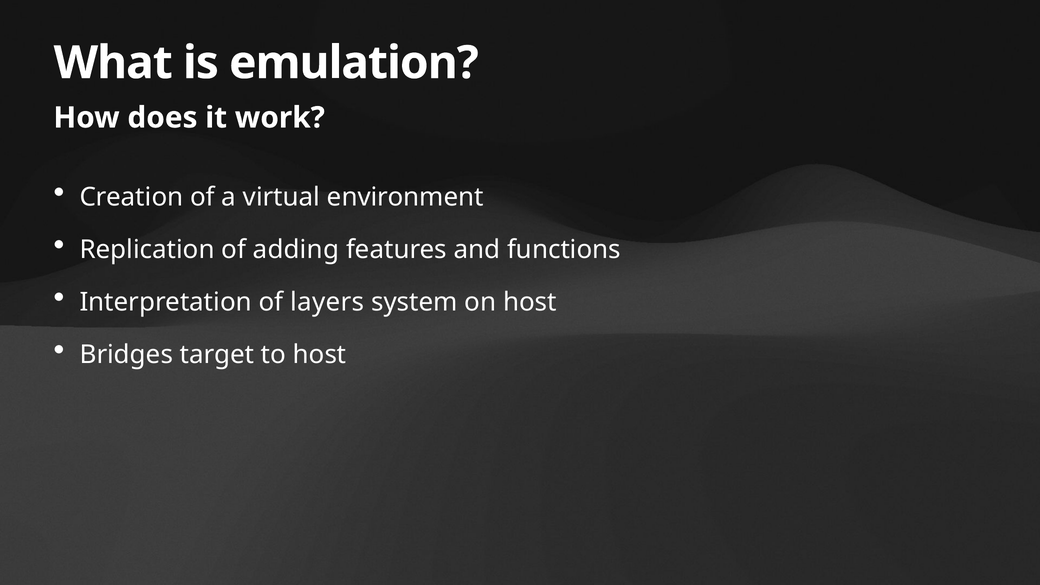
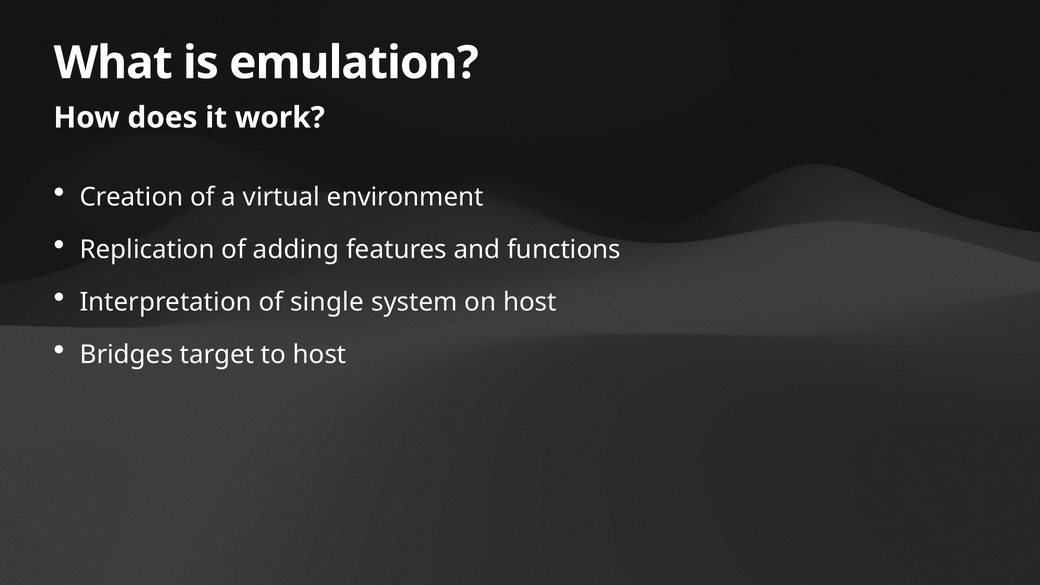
layers: layers -> single
